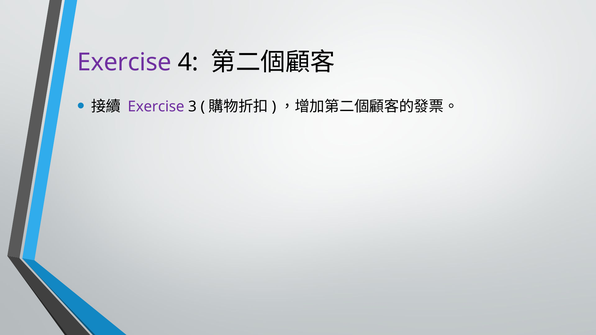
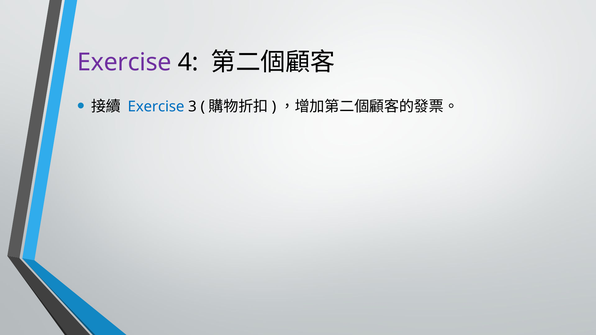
Exercise at (156, 107) colour: purple -> blue
